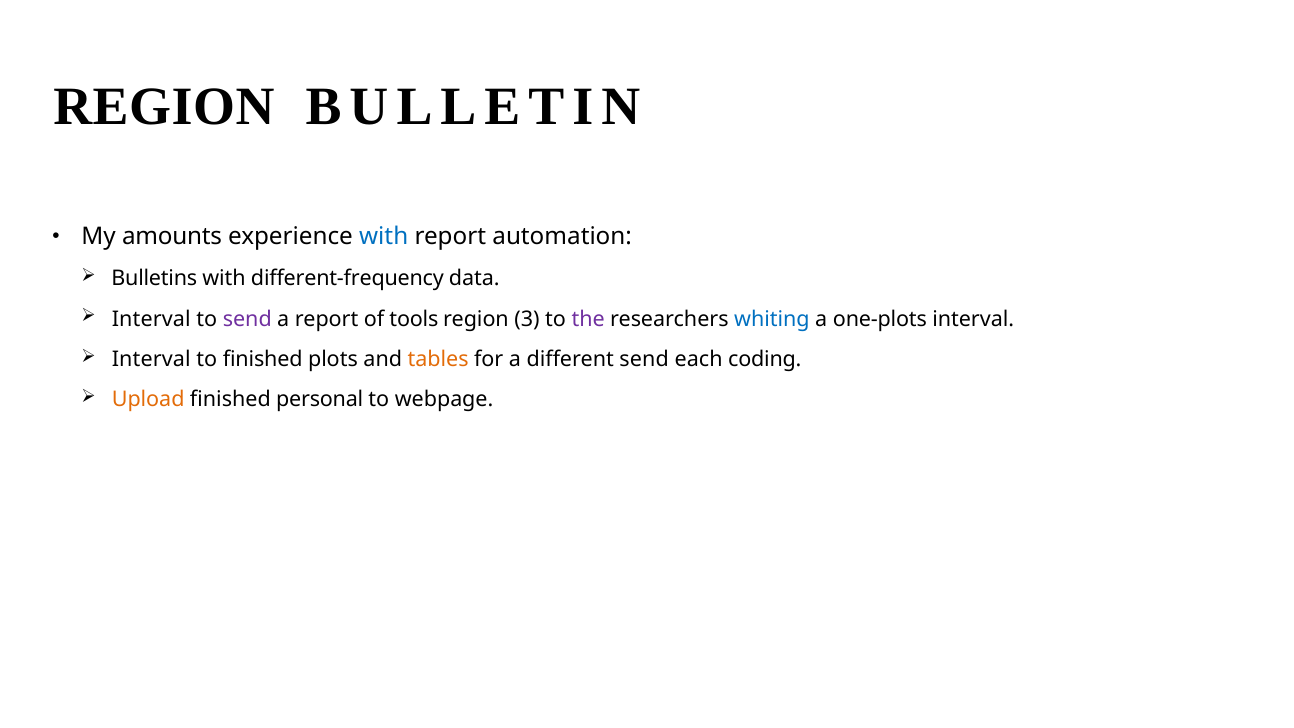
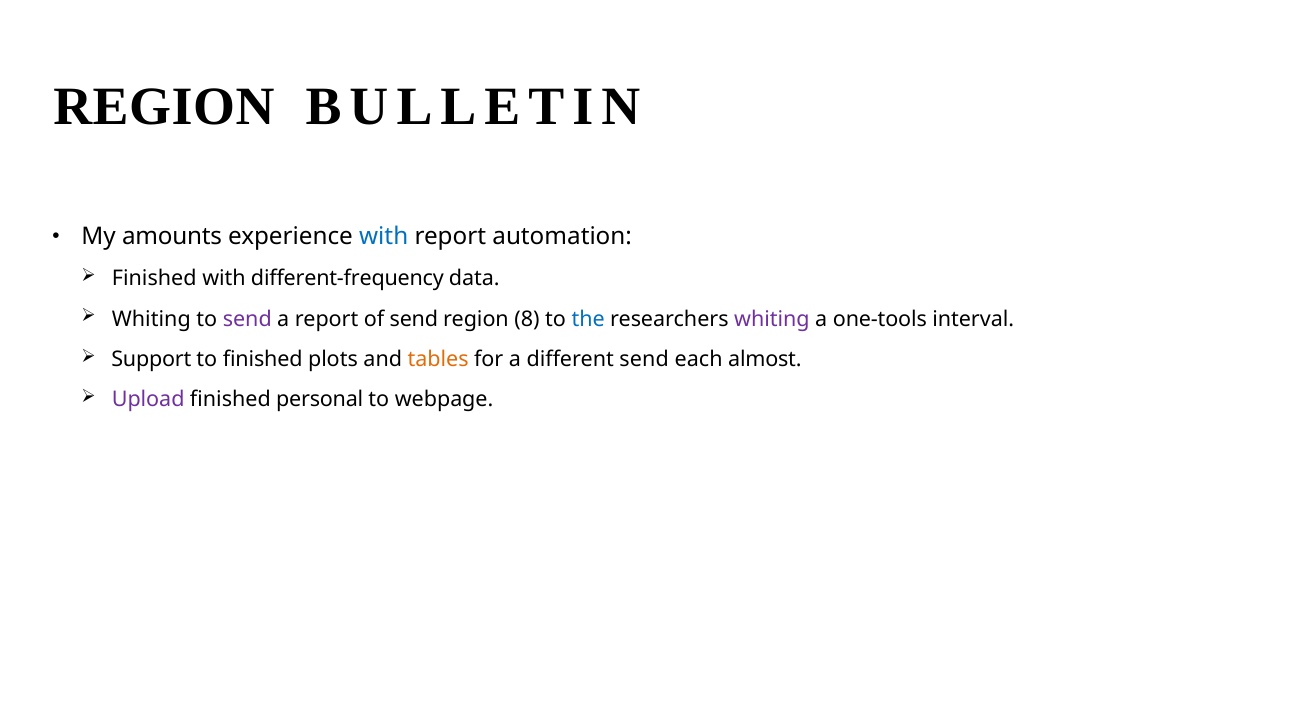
Bulletins at (154, 279): Bulletins -> Finished
Interval at (151, 319): Interval -> Whiting
of tools: tools -> send
3: 3 -> 8
the colour: purple -> blue
whiting at (772, 319) colour: blue -> purple
one-plots: one-plots -> one-tools
Interval at (151, 359): Interval -> Support
coding: coding -> almost
Upload colour: orange -> purple
